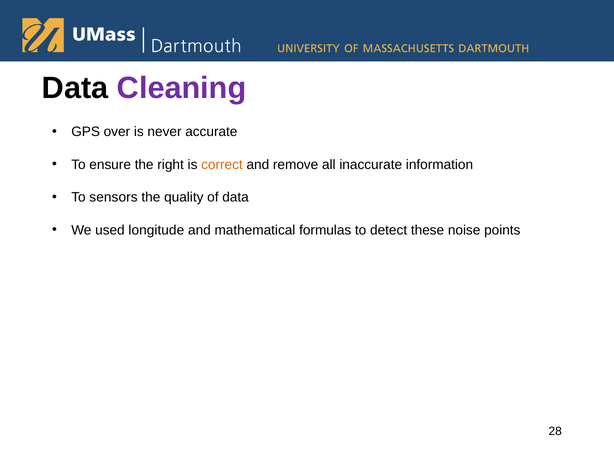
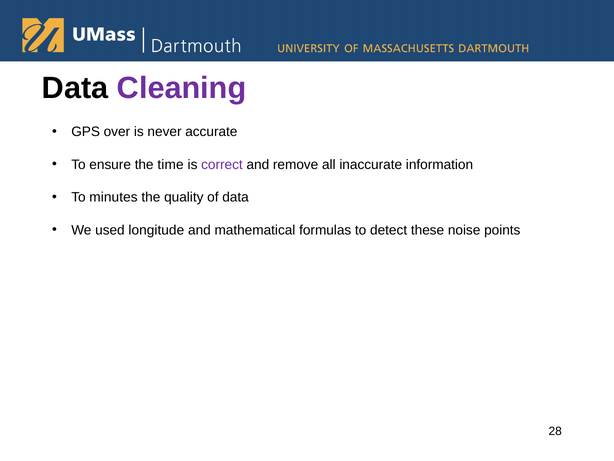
right: right -> time
correct colour: orange -> purple
sensors: sensors -> minutes
